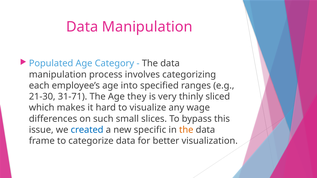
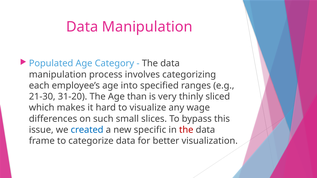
31-71: 31-71 -> 31-20
they: they -> than
the at (186, 130) colour: orange -> red
